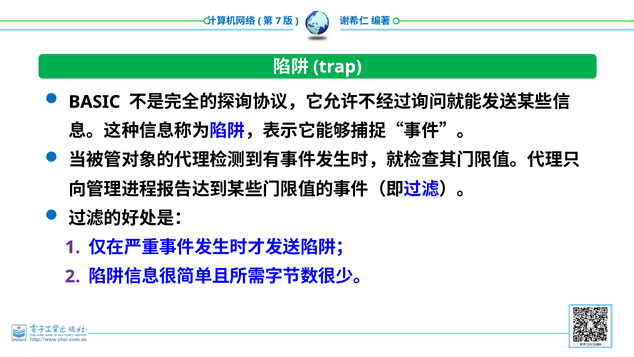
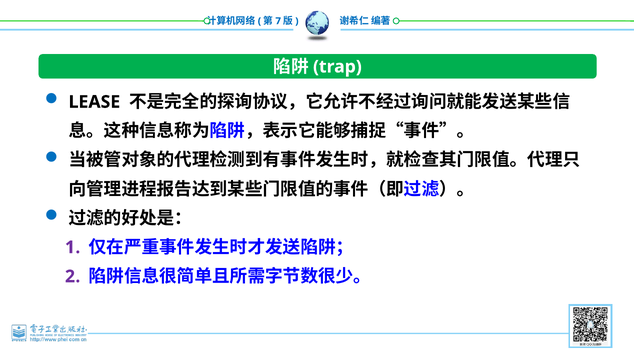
BASIC: BASIC -> LEASE
